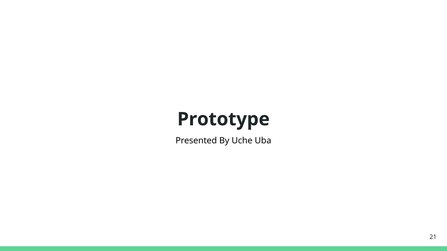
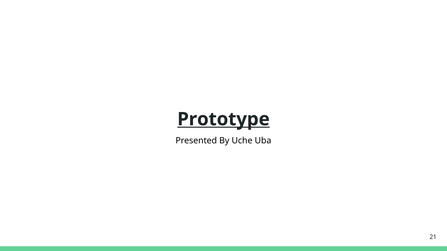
Prototype underline: none -> present
